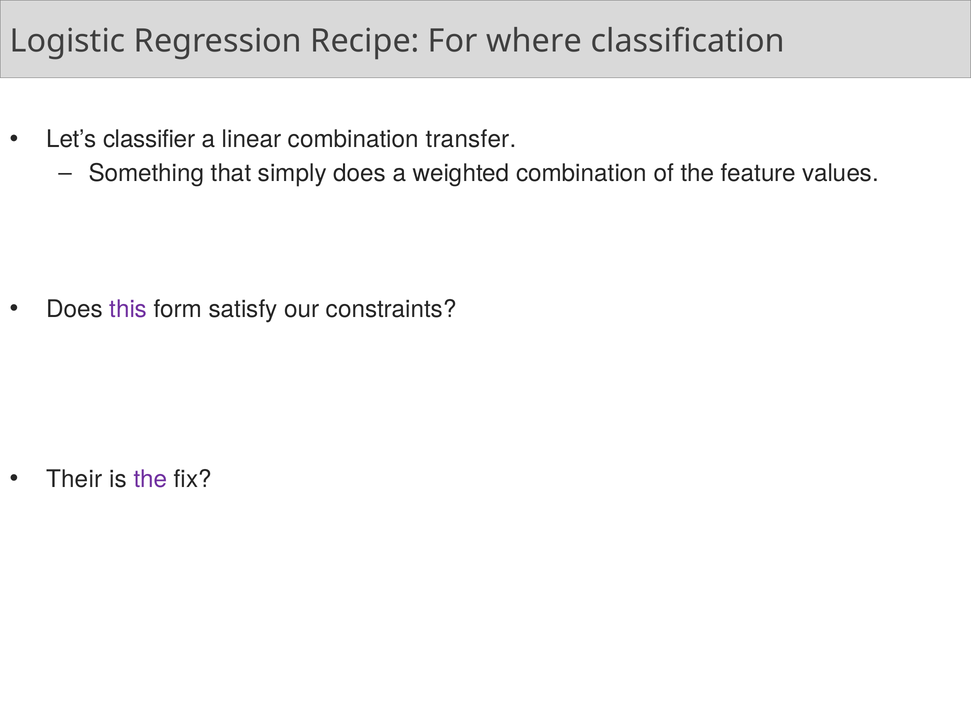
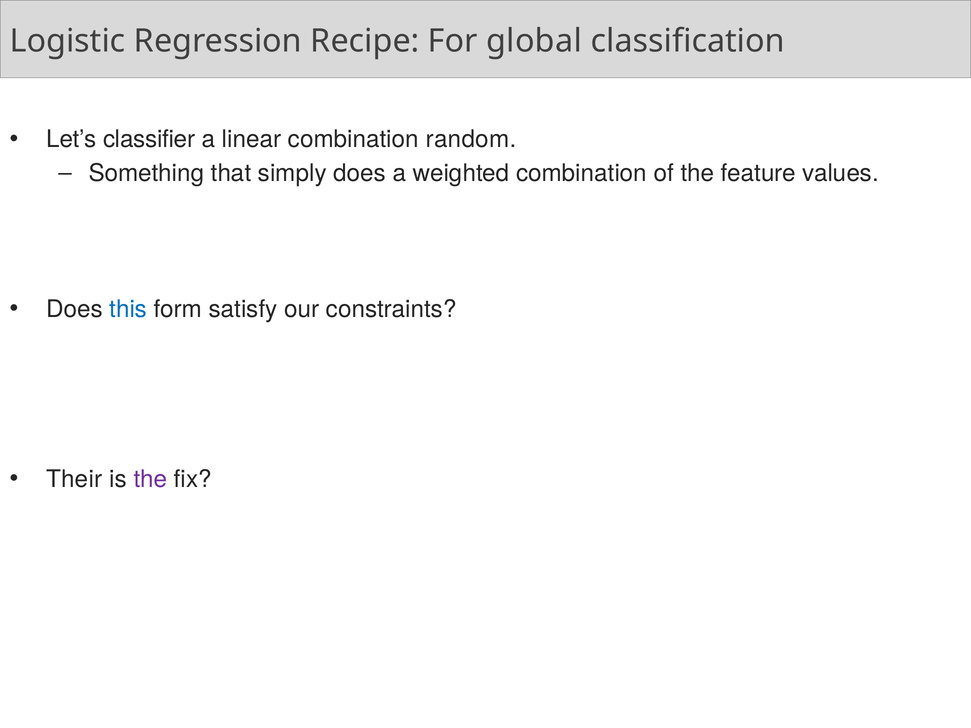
where: where -> global
transfer: transfer -> random
this colour: purple -> blue
